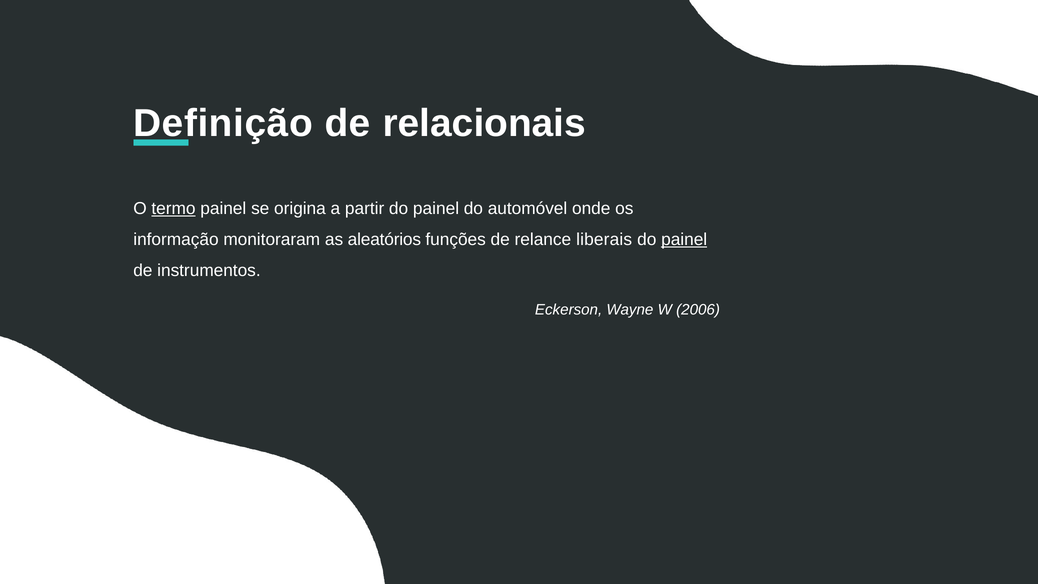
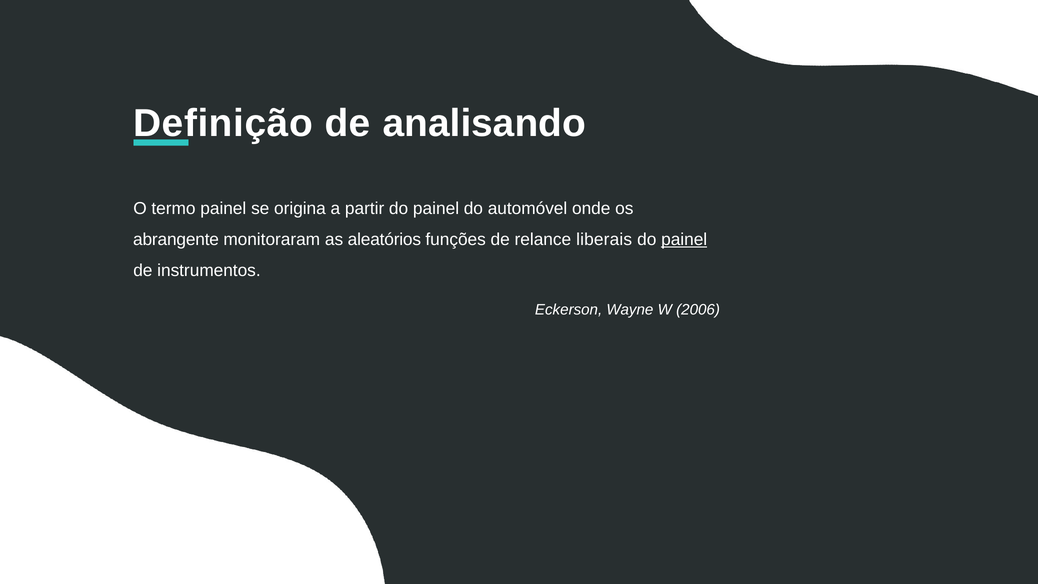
relacionais: relacionais -> analisando
termo underline: present -> none
informação: informação -> abrangente
